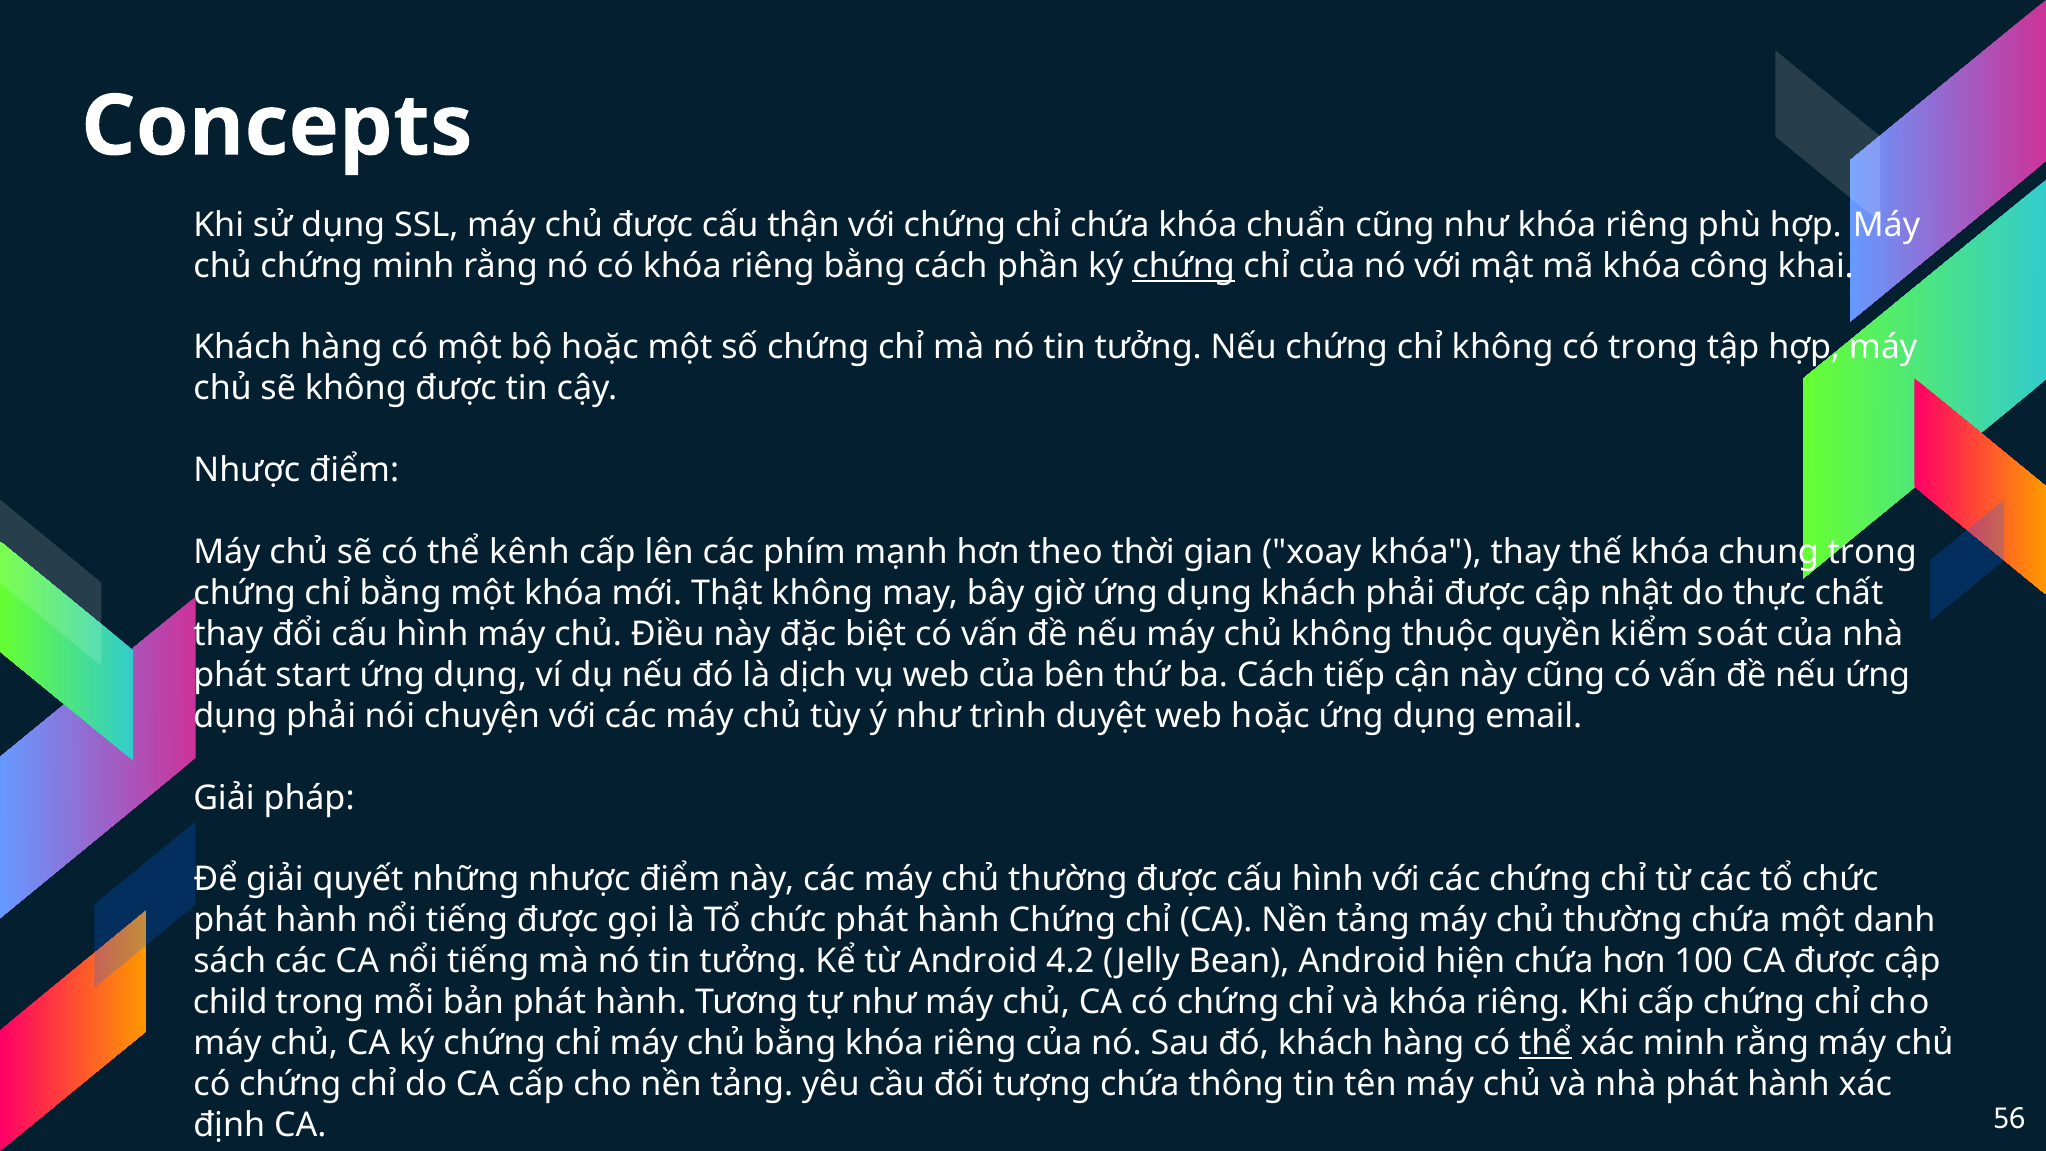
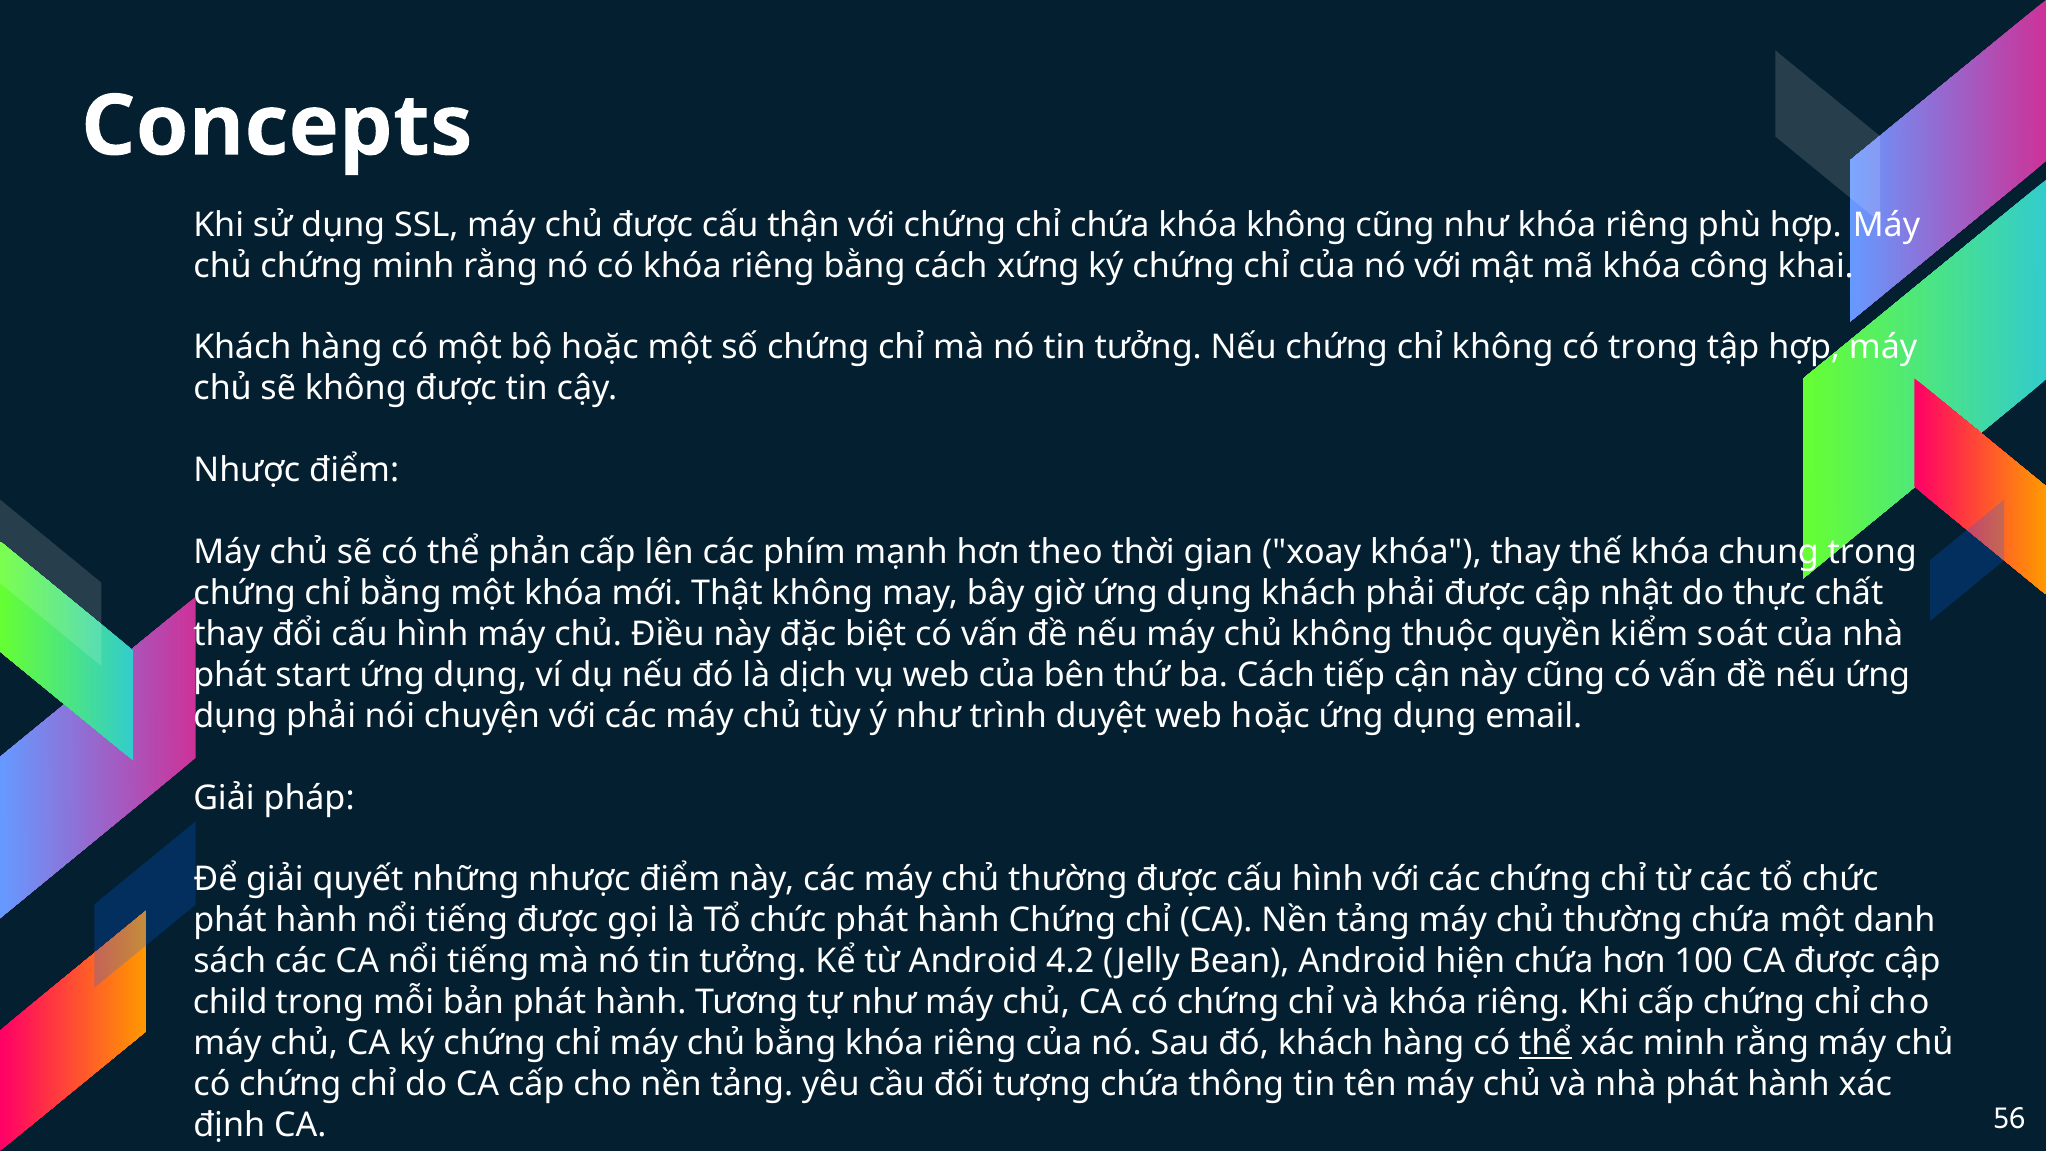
khóa chuẩn: chuẩn -> không
phần: phần -> xứng
chứng at (1184, 266) underline: present -> none
kênh: kênh -> phản
